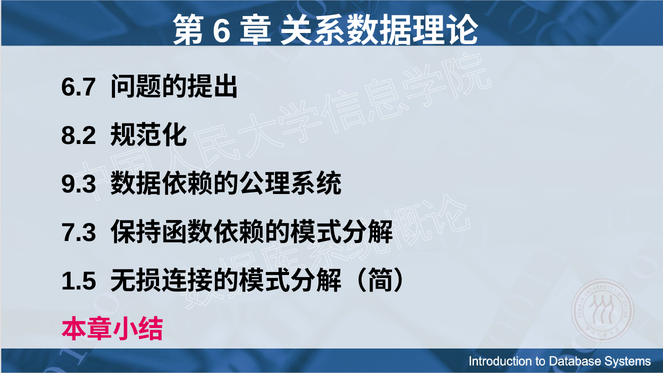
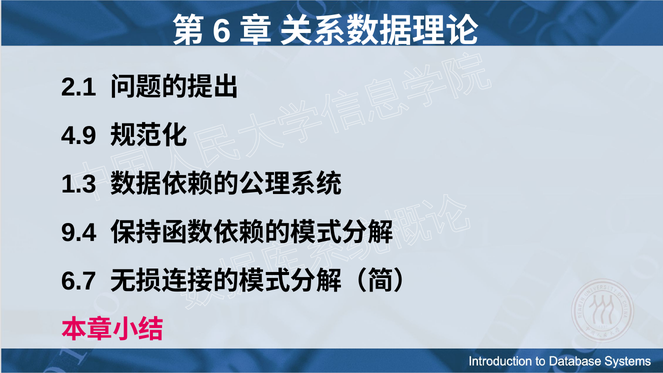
6.7: 6.7 -> 2.1
8.2: 8.2 -> 4.9
9.3: 9.3 -> 1.3
7.3: 7.3 -> 9.4
1.5: 1.5 -> 6.7
